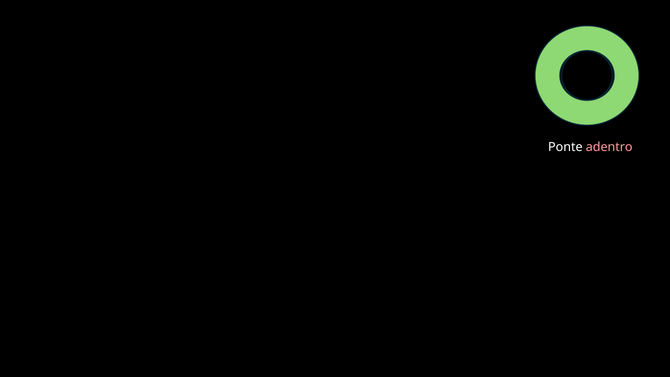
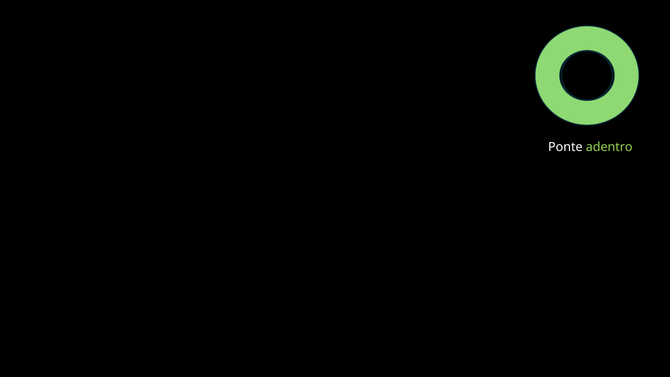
adentro colour: pink -> light green
